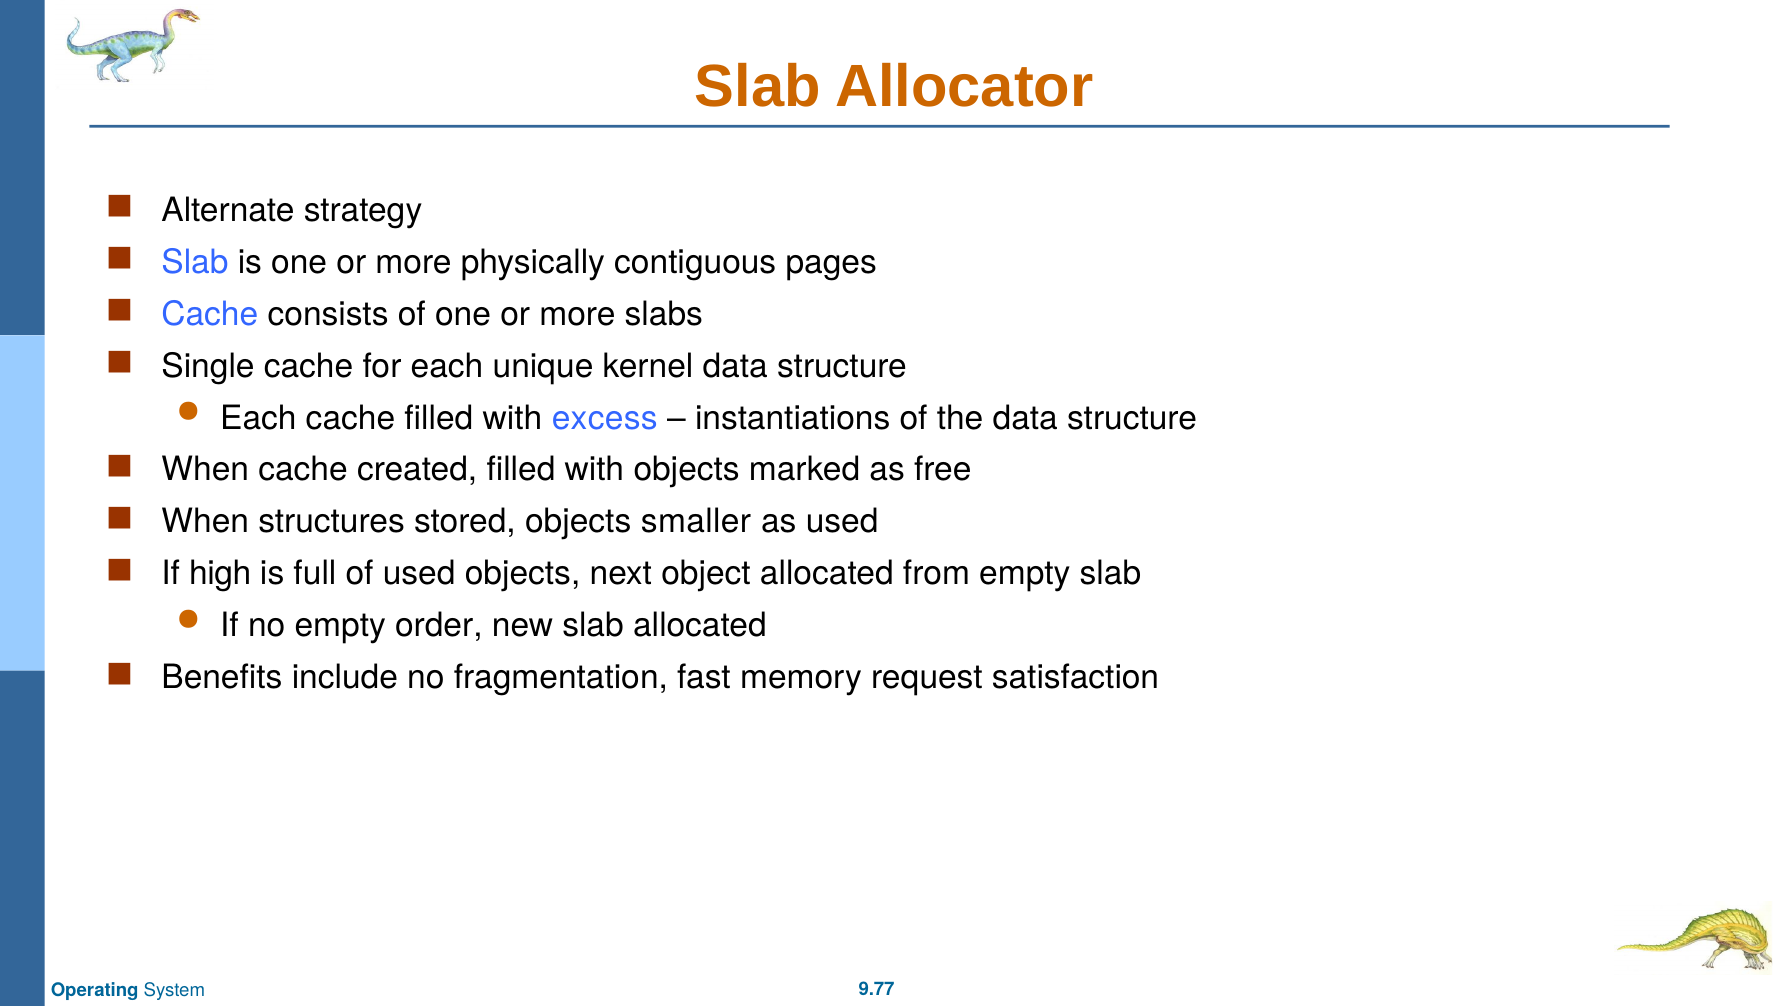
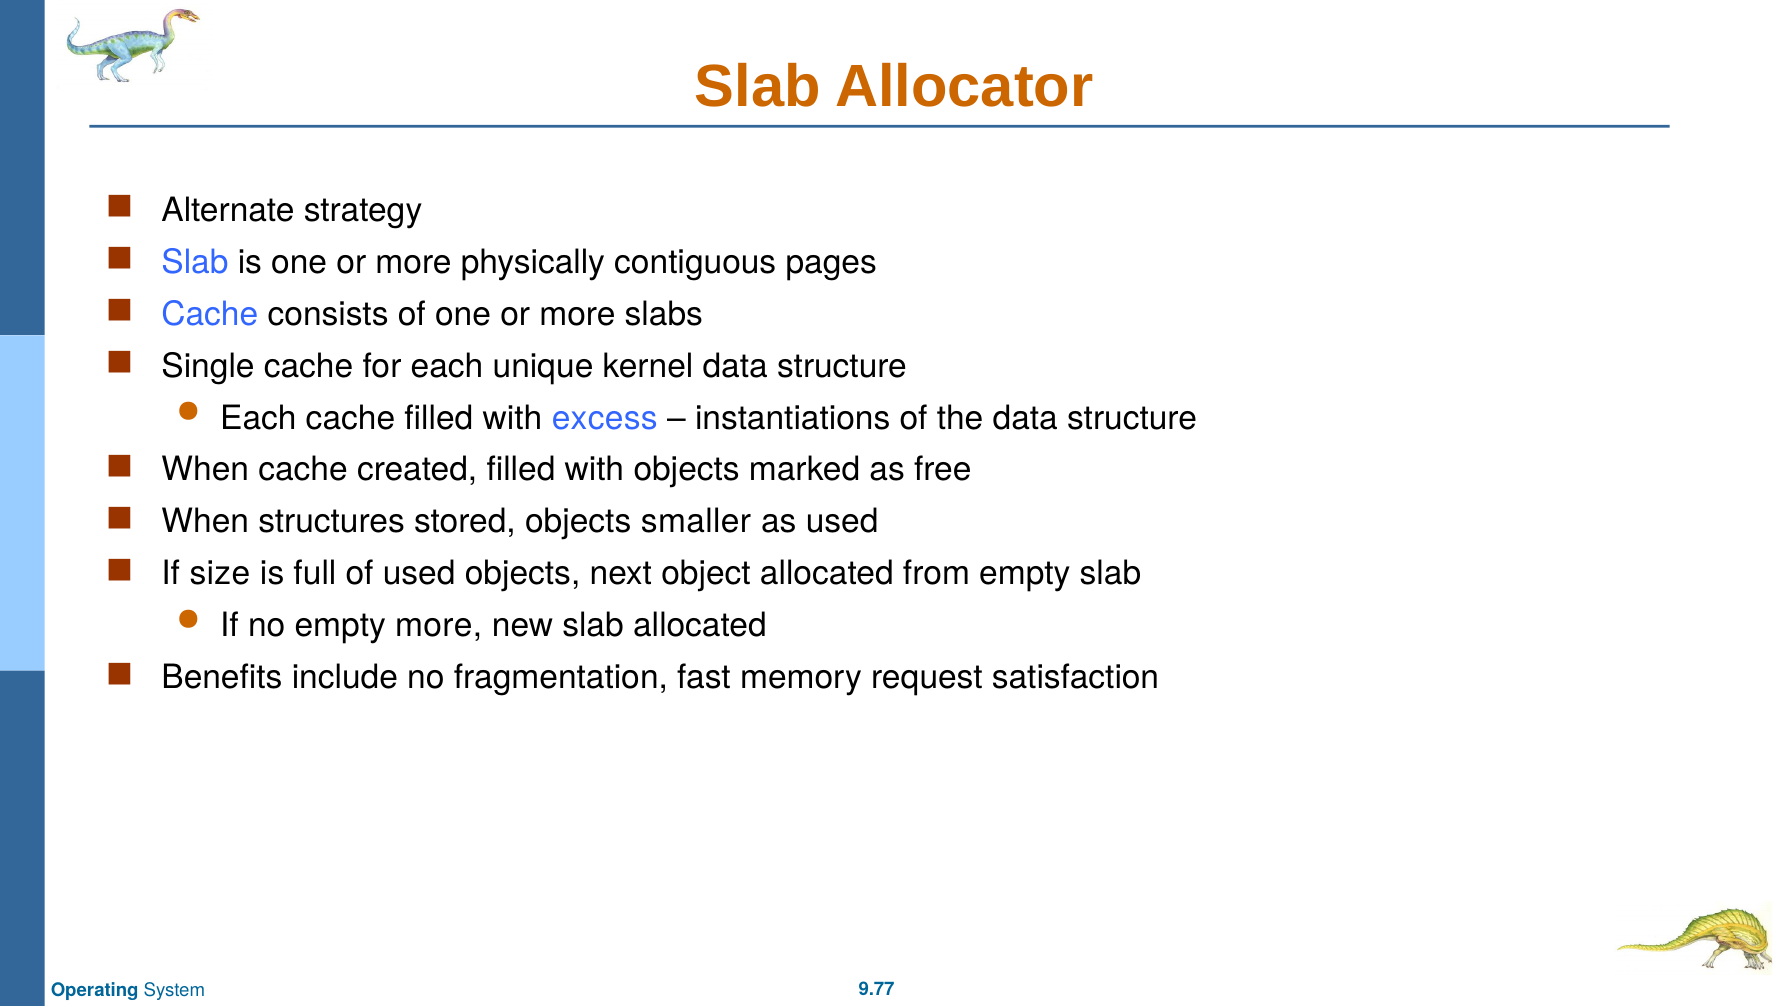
high: high -> size
empty order: order -> more
